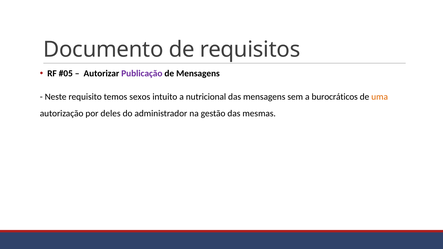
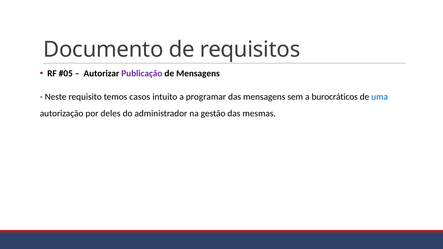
sexos: sexos -> casos
nutricional: nutricional -> programar
uma colour: orange -> blue
